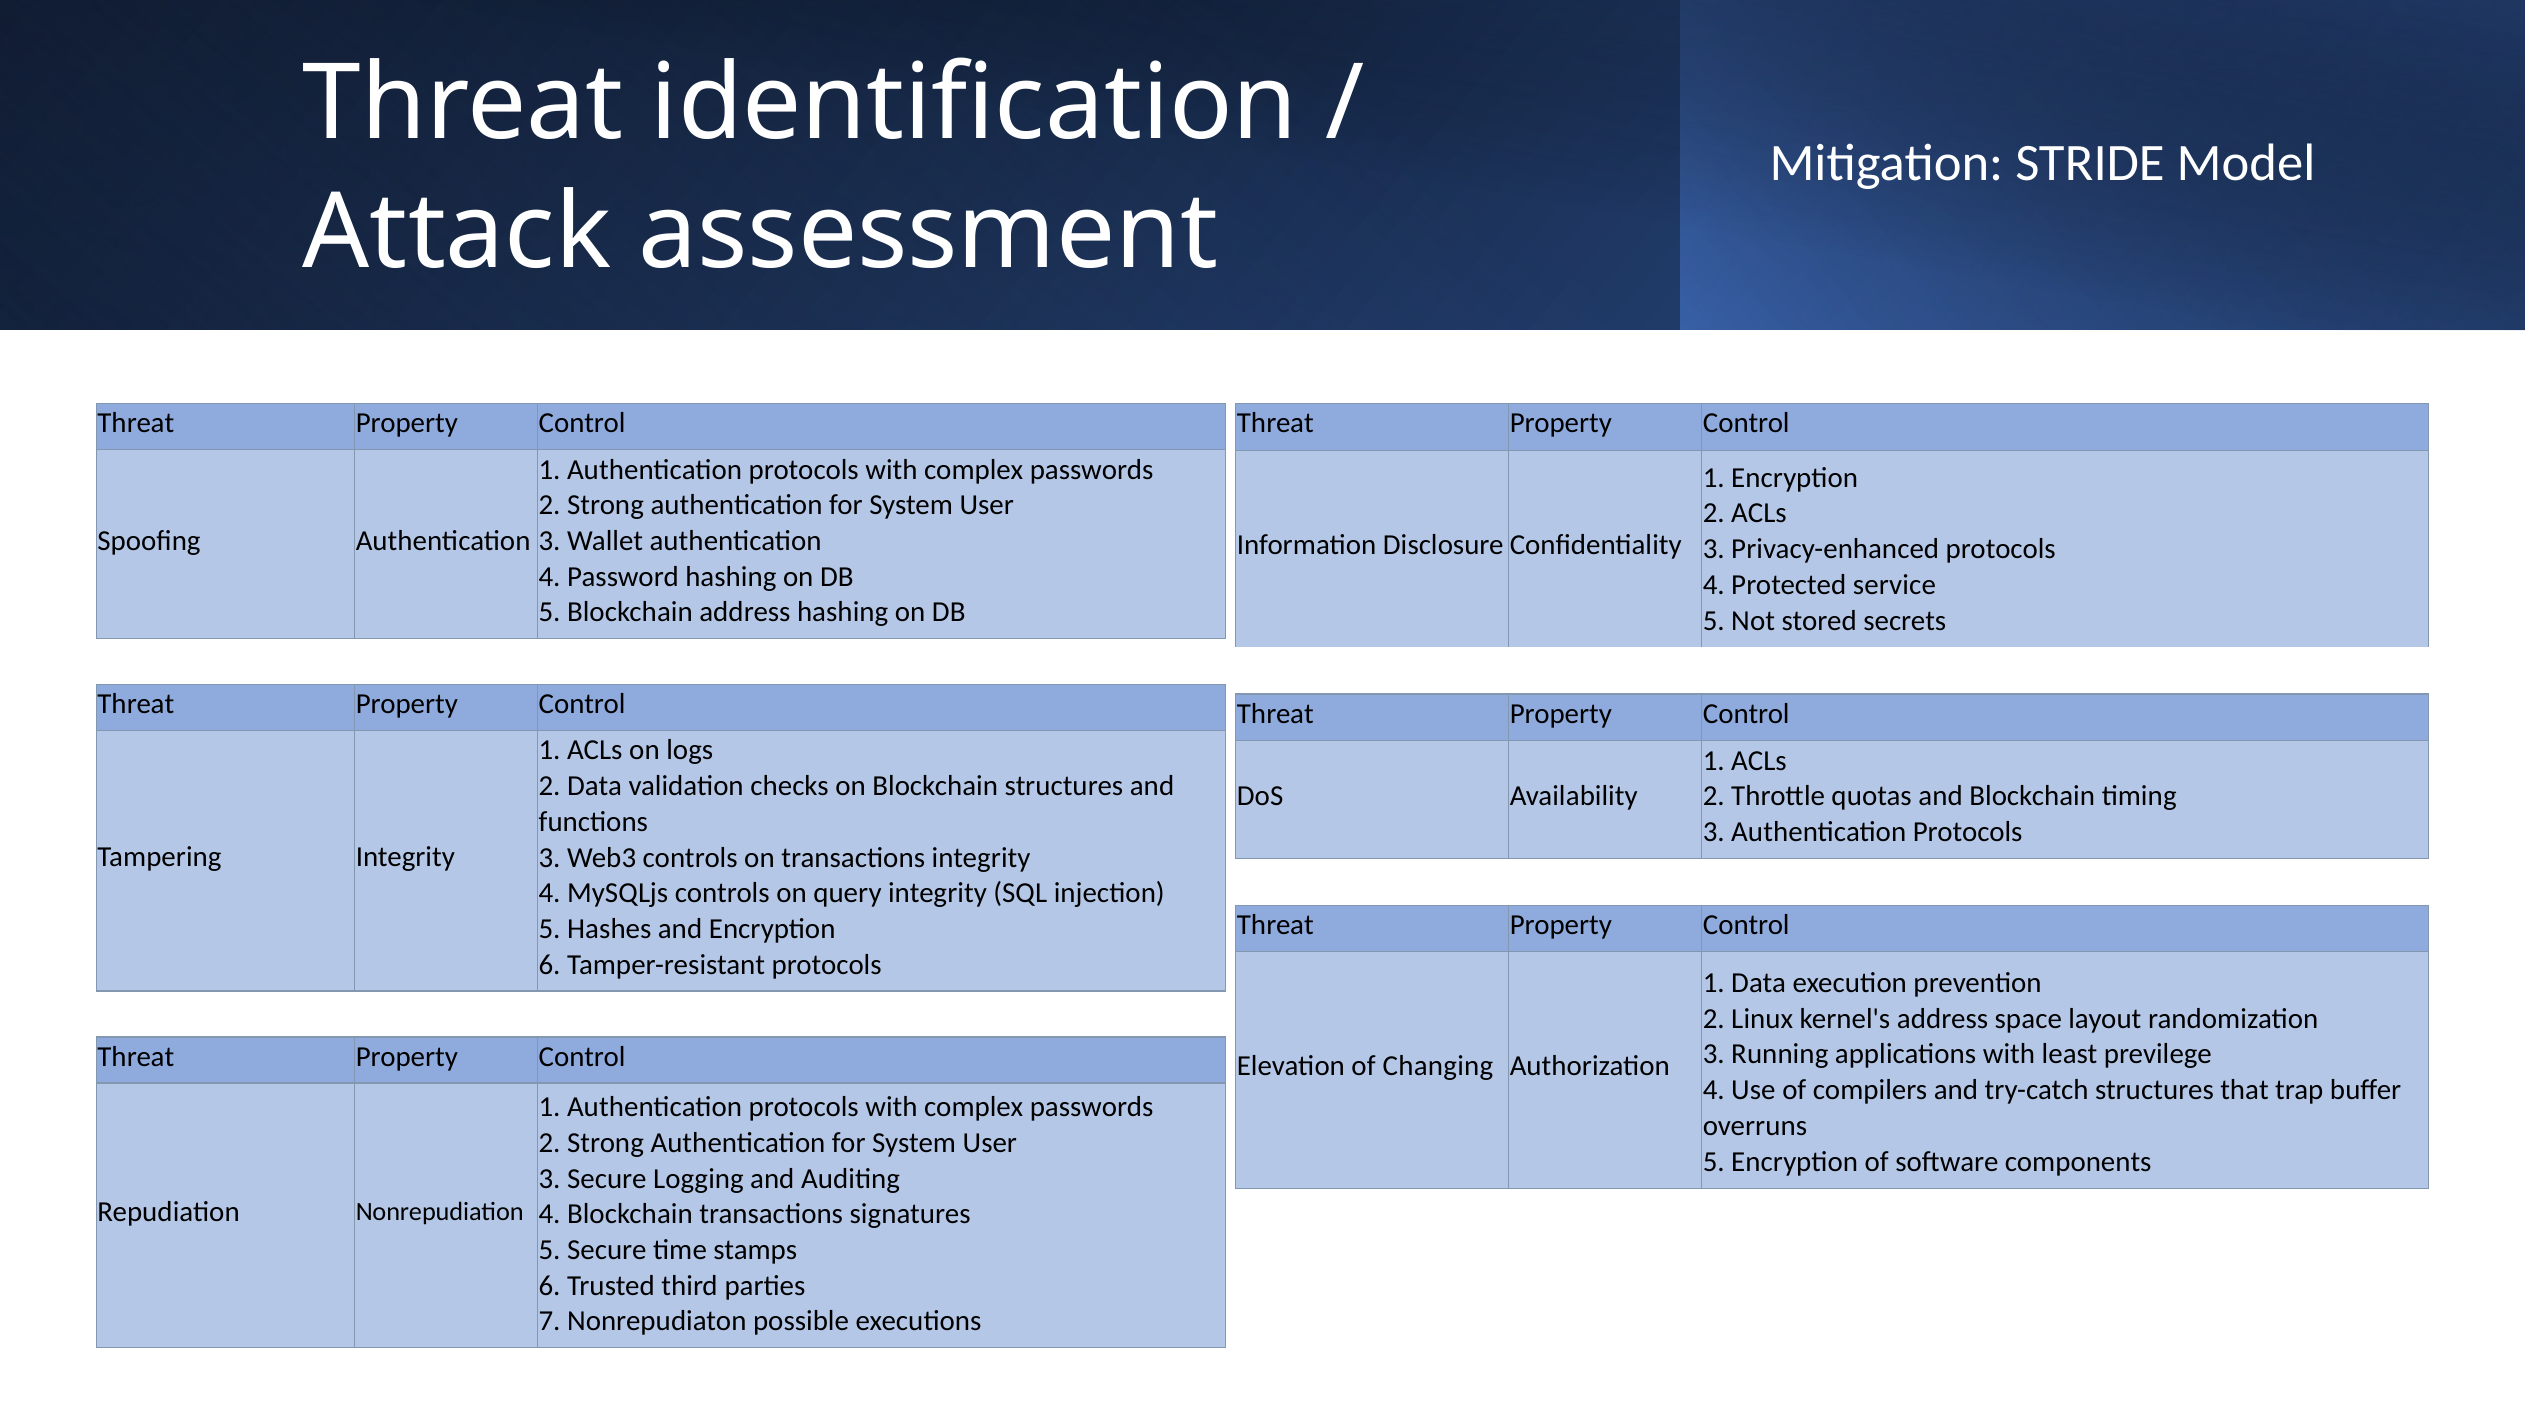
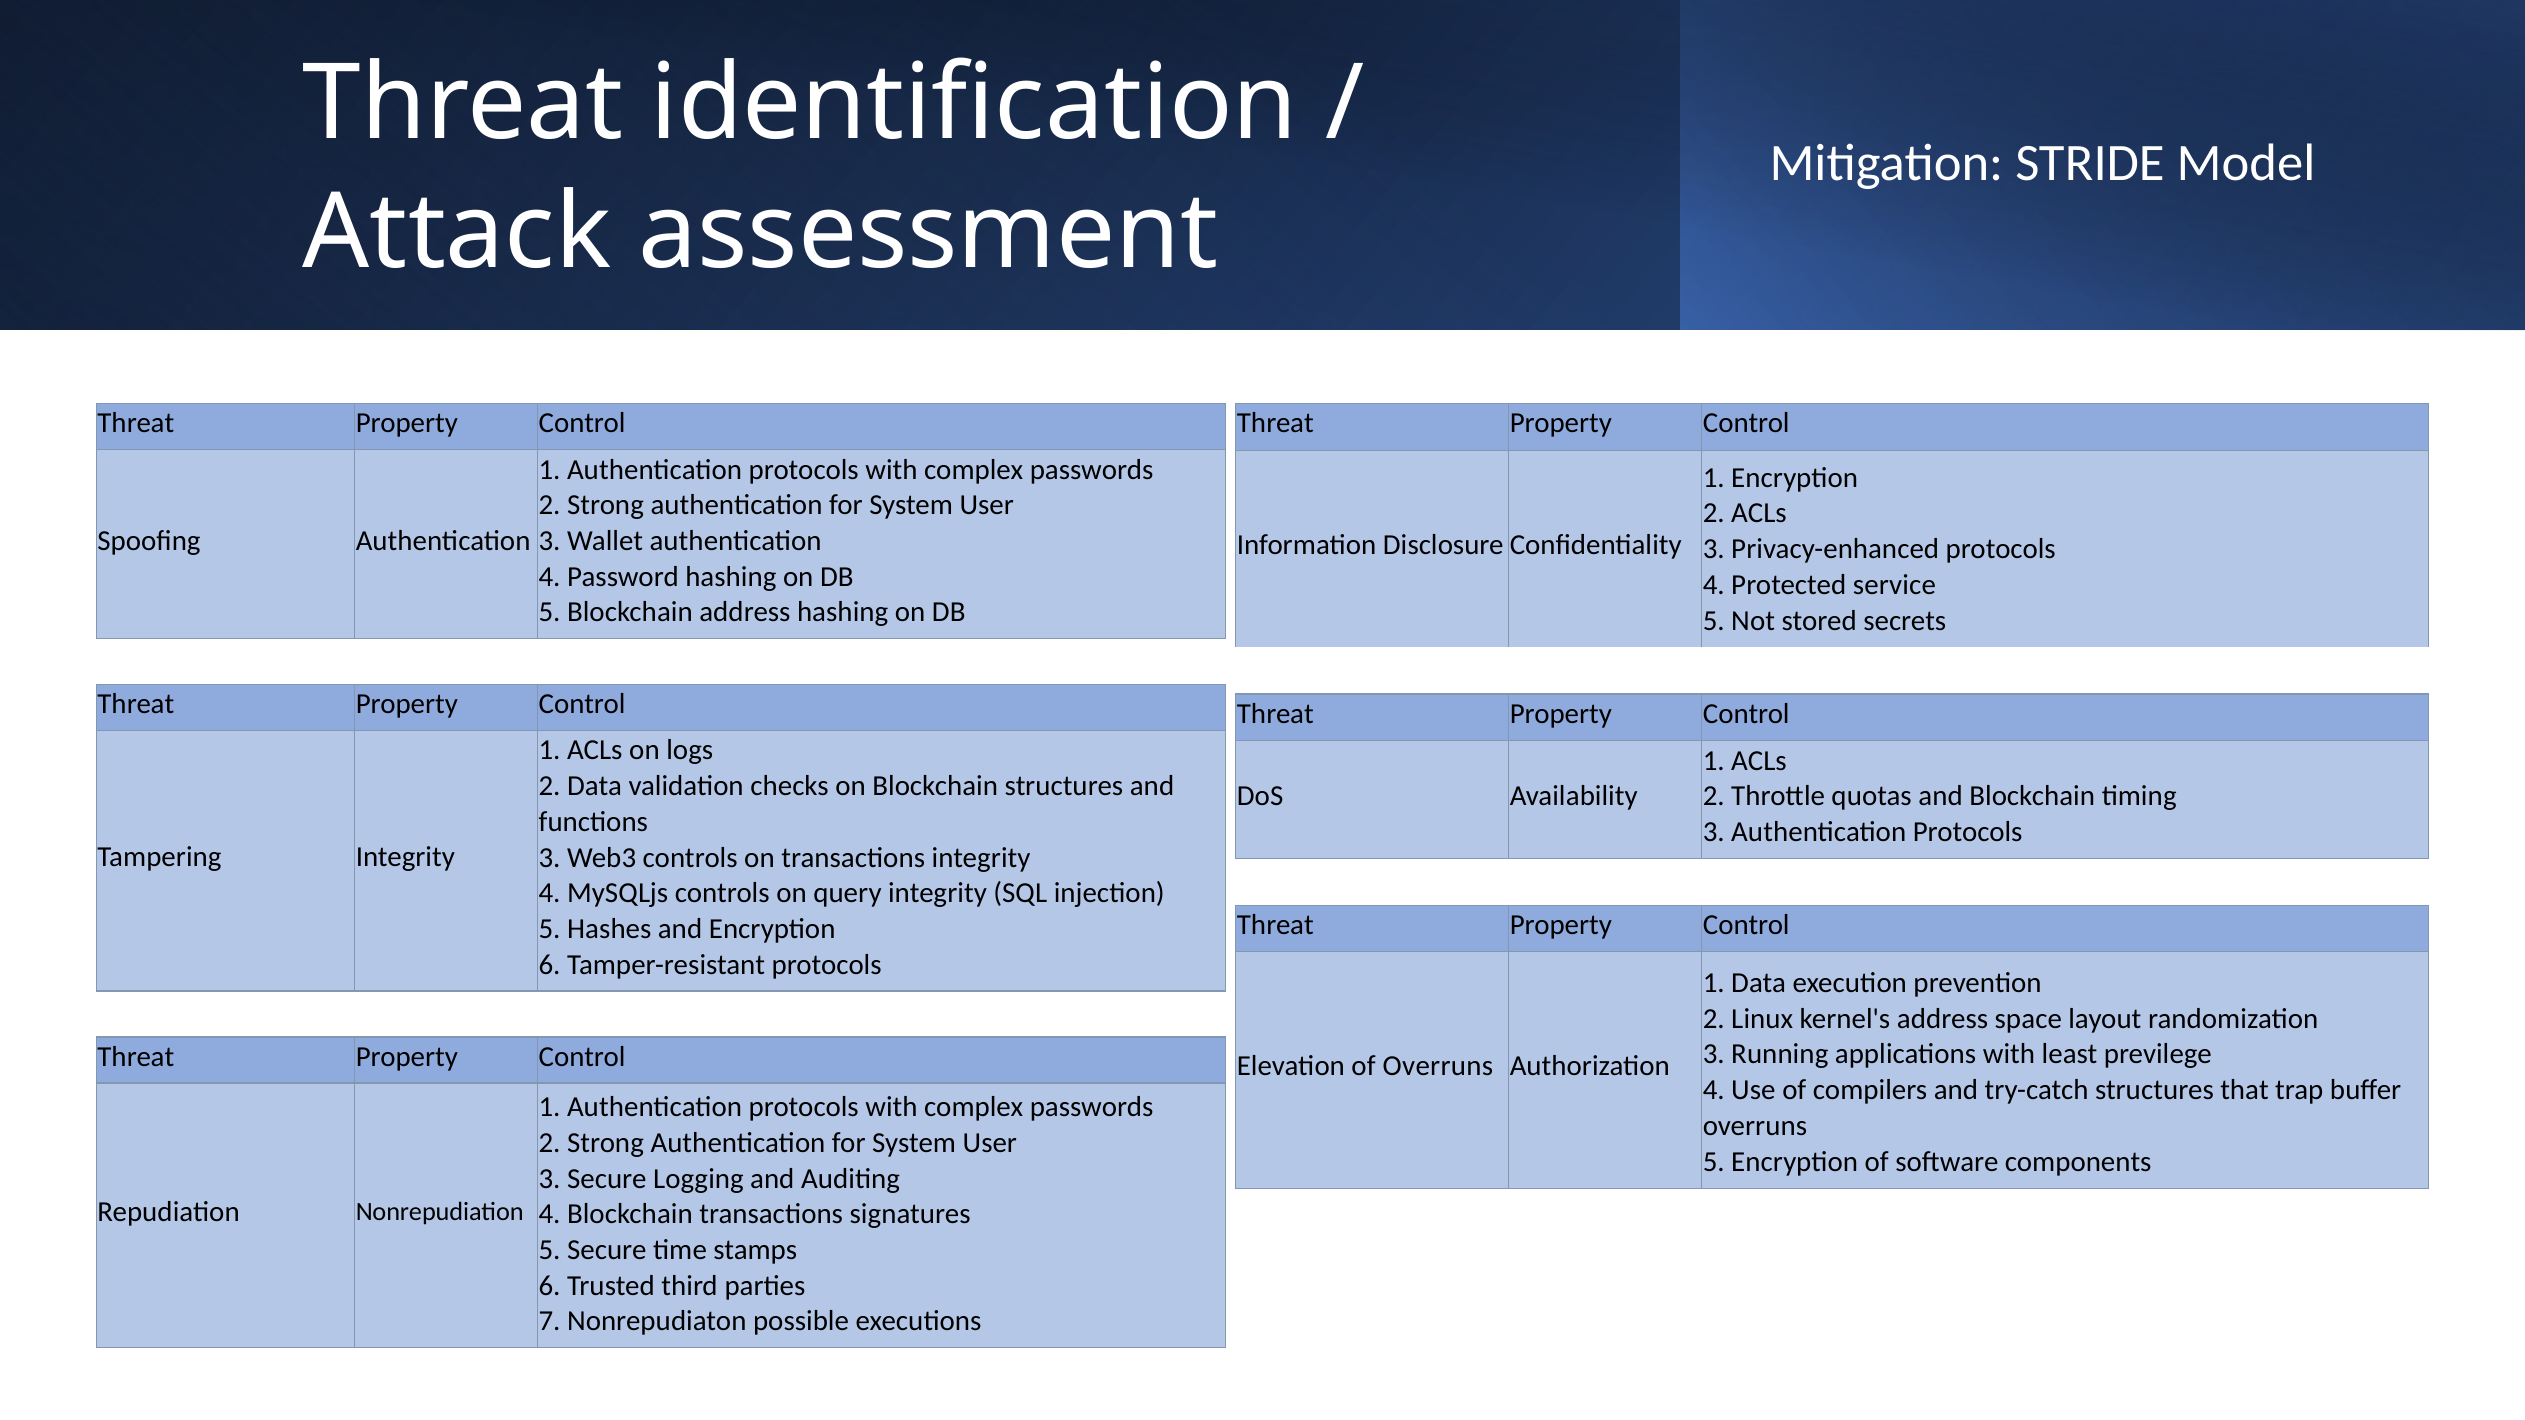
of Changing: Changing -> Overruns
